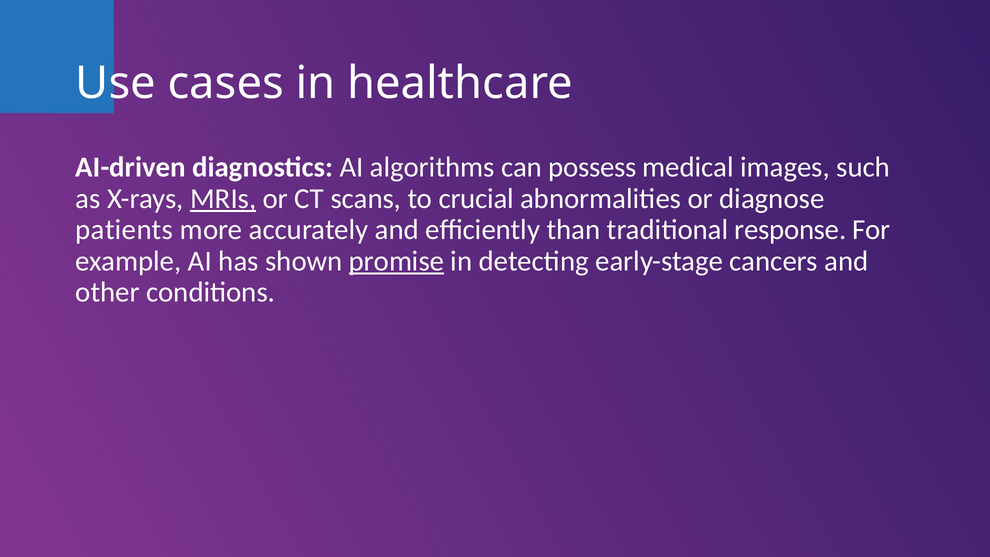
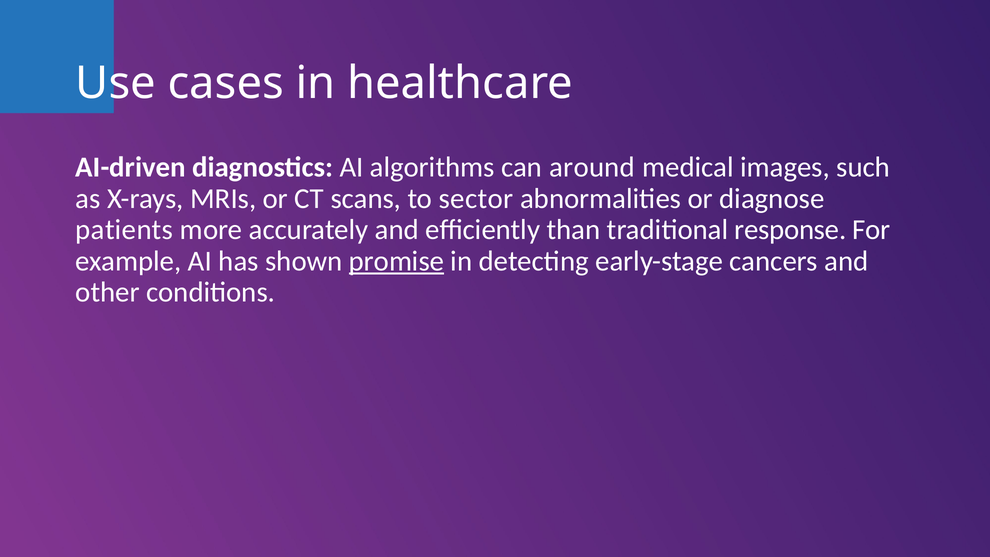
possess: possess -> around
MRIs underline: present -> none
crucial: crucial -> sector
